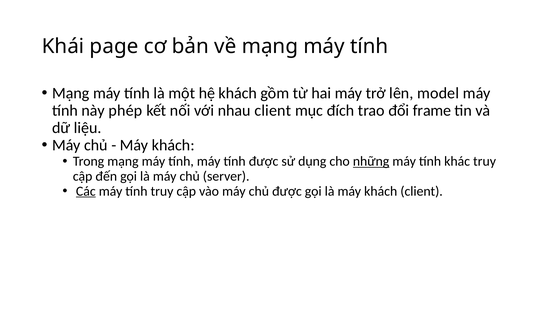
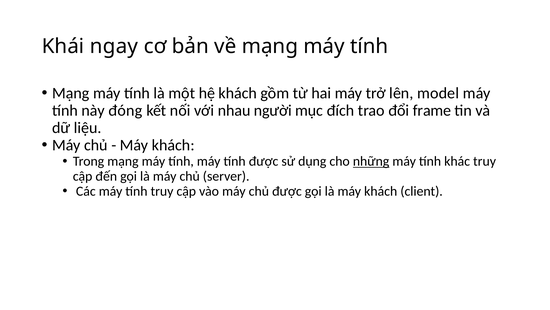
page: page -> ngay
phép: phép -> đóng
nhau client: client -> người
Các underline: present -> none
